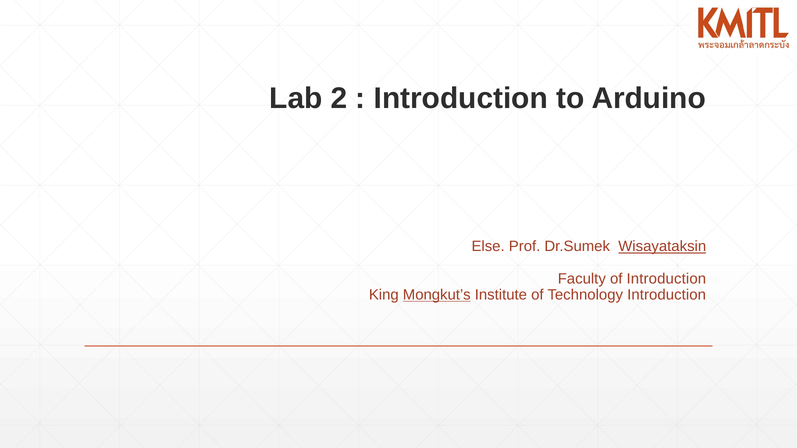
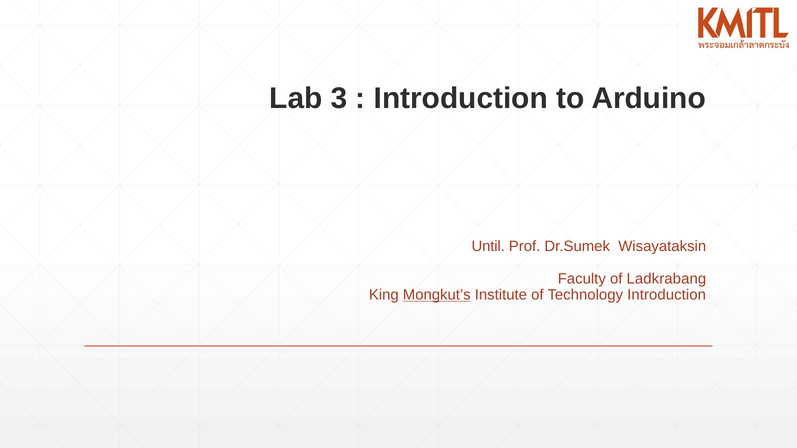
2: 2 -> 3
Else: Else -> Until
Wisayataksin underline: present -> none
of Introduction: Introduction -> Ladkrabang
